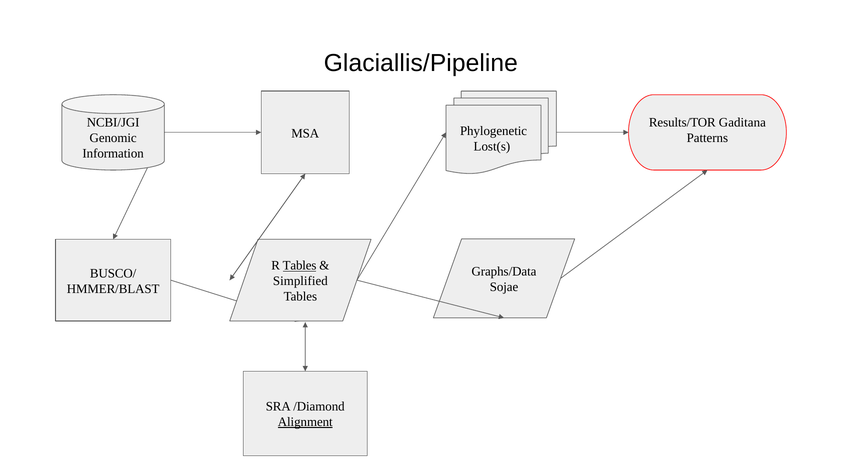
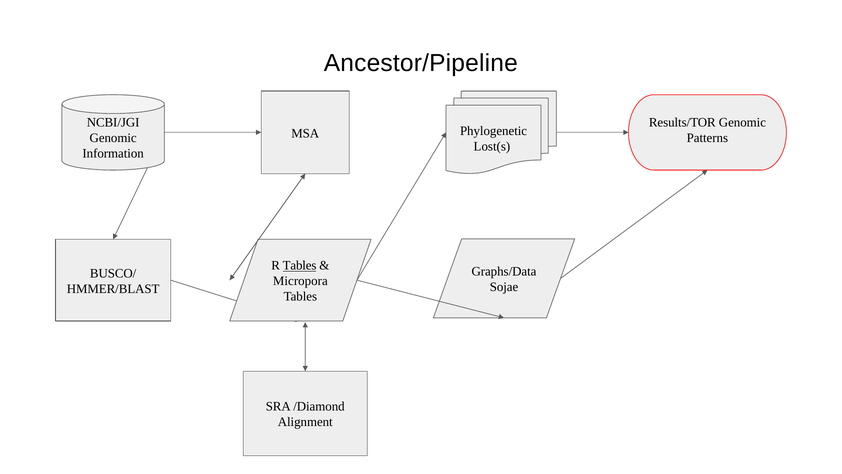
Glaciallis/Pipeline: Glaciallis/Pipeline -> Ancestor/Pipeline
Results/TOR Gaditana: Gaditana -> Genomic
Simplified: Simplified -> Micropora
Alignment underline: present -> none
